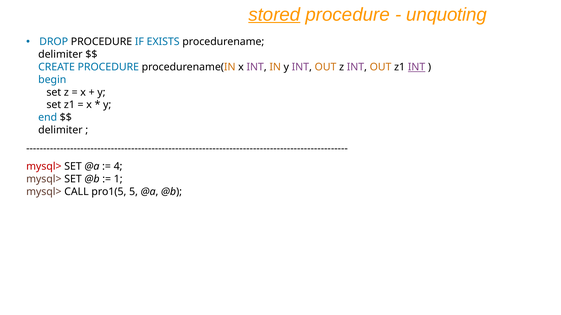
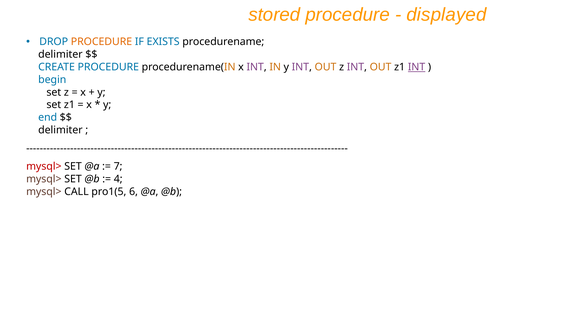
stored underline: present -> none
unquoting: unquoting -> displayed
PROCEDURE at (101, 42) colour: black -> orange
4: 4 -> 7
1: 1 -> 4
5: 5 -> 6
